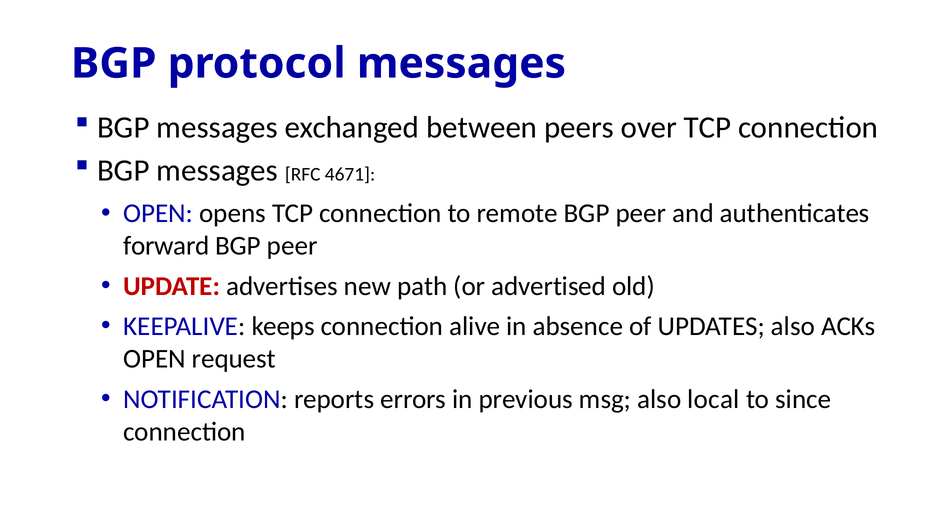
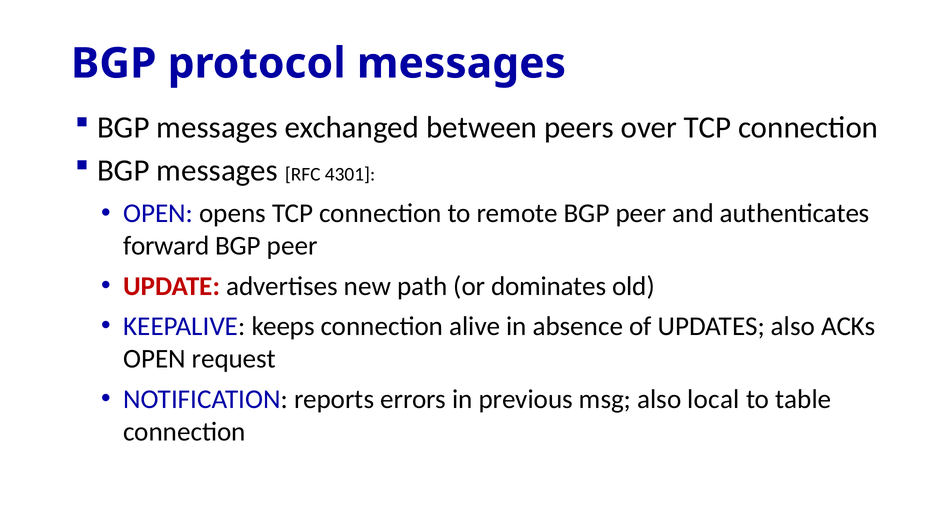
4671: 4671 -> 4301
advertised: advertised -> dominates
since: since -> table
